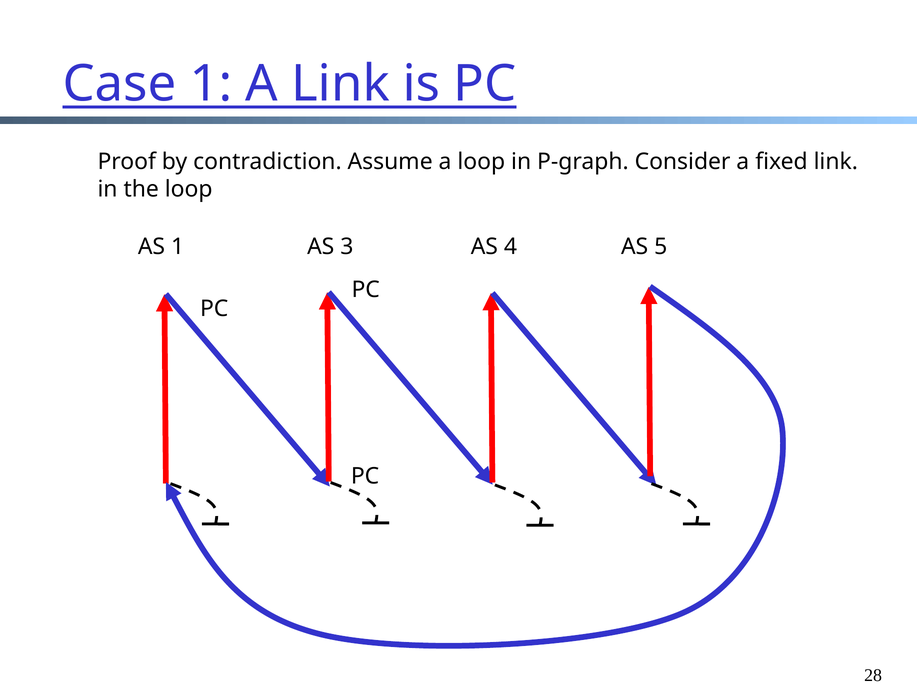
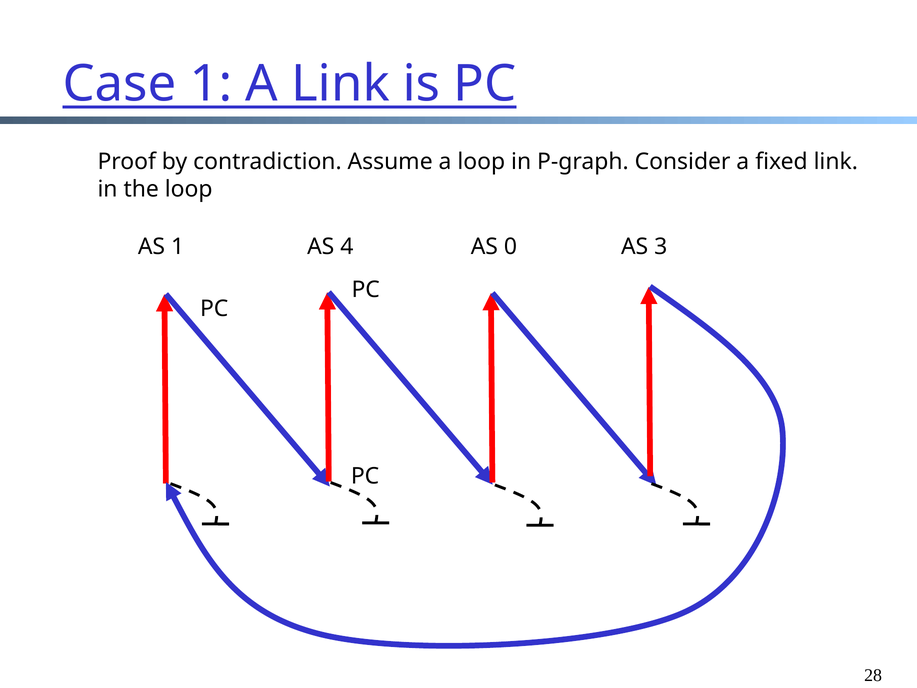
3: 3 -> 4
4: 4 -> 0
5: 5 -> 3
